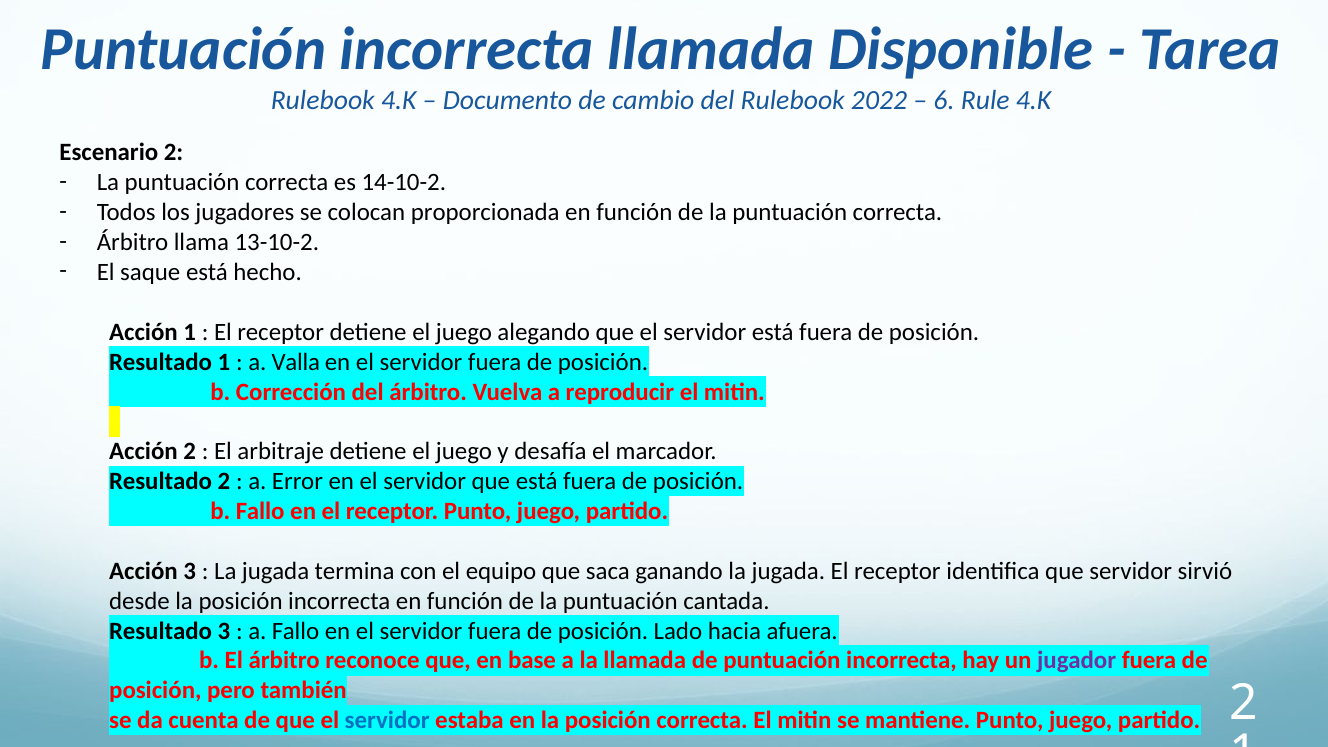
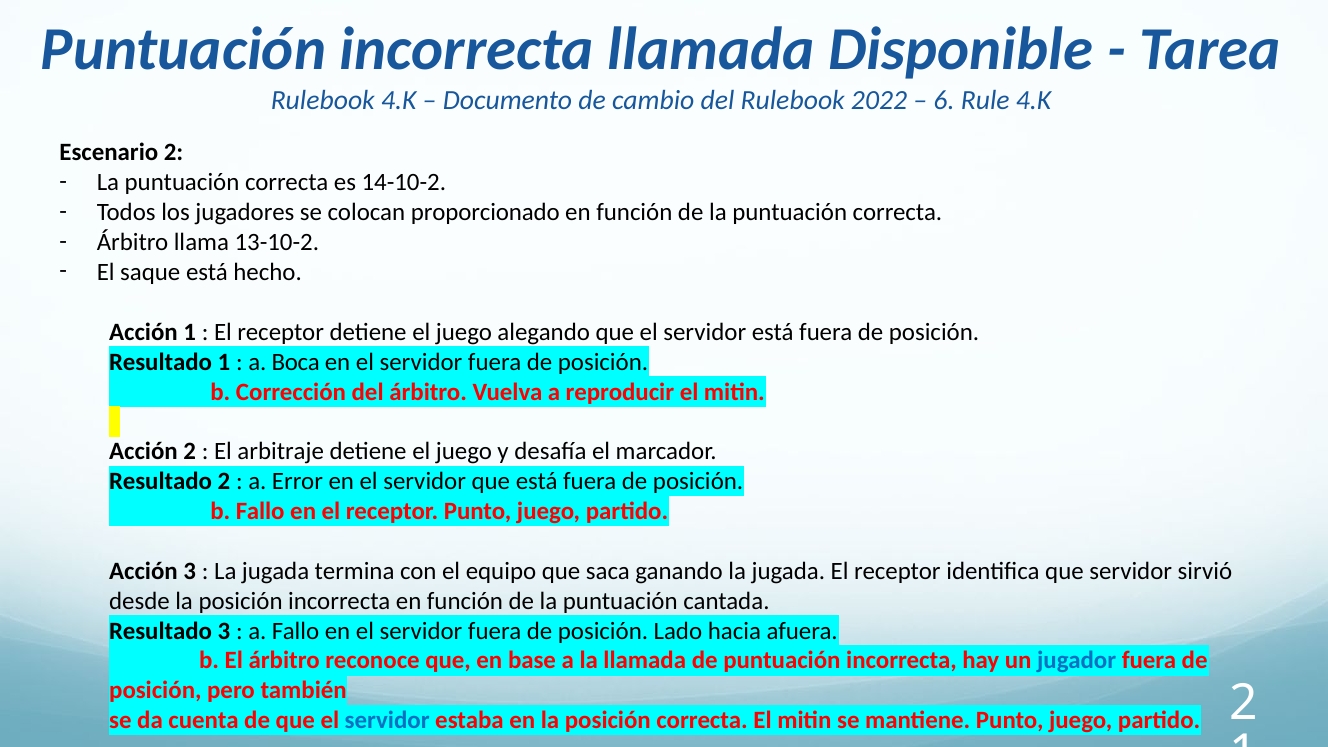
proporcionada: proporcionada -> proporcionado
Valla: Valla -> Boca
jugador colour: purple -> blue
